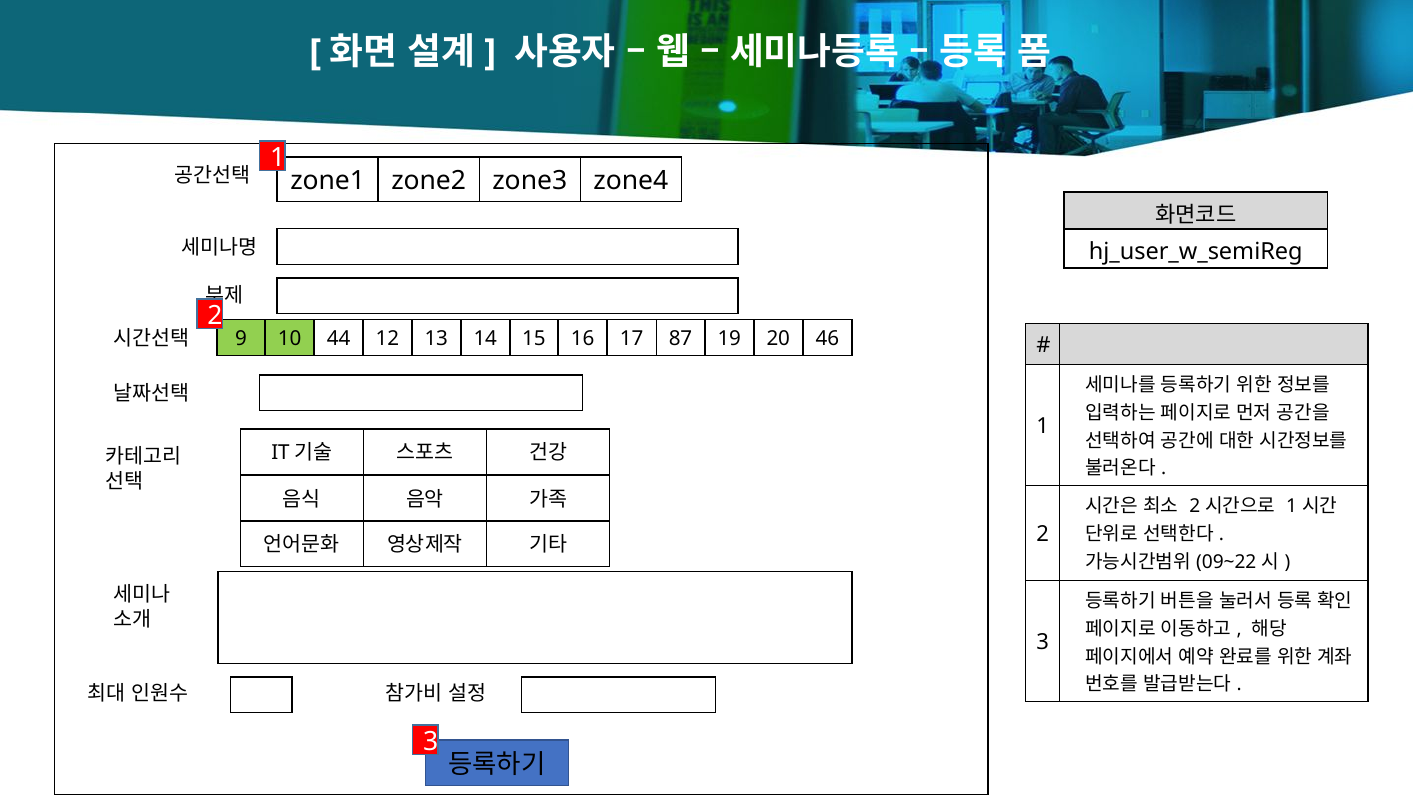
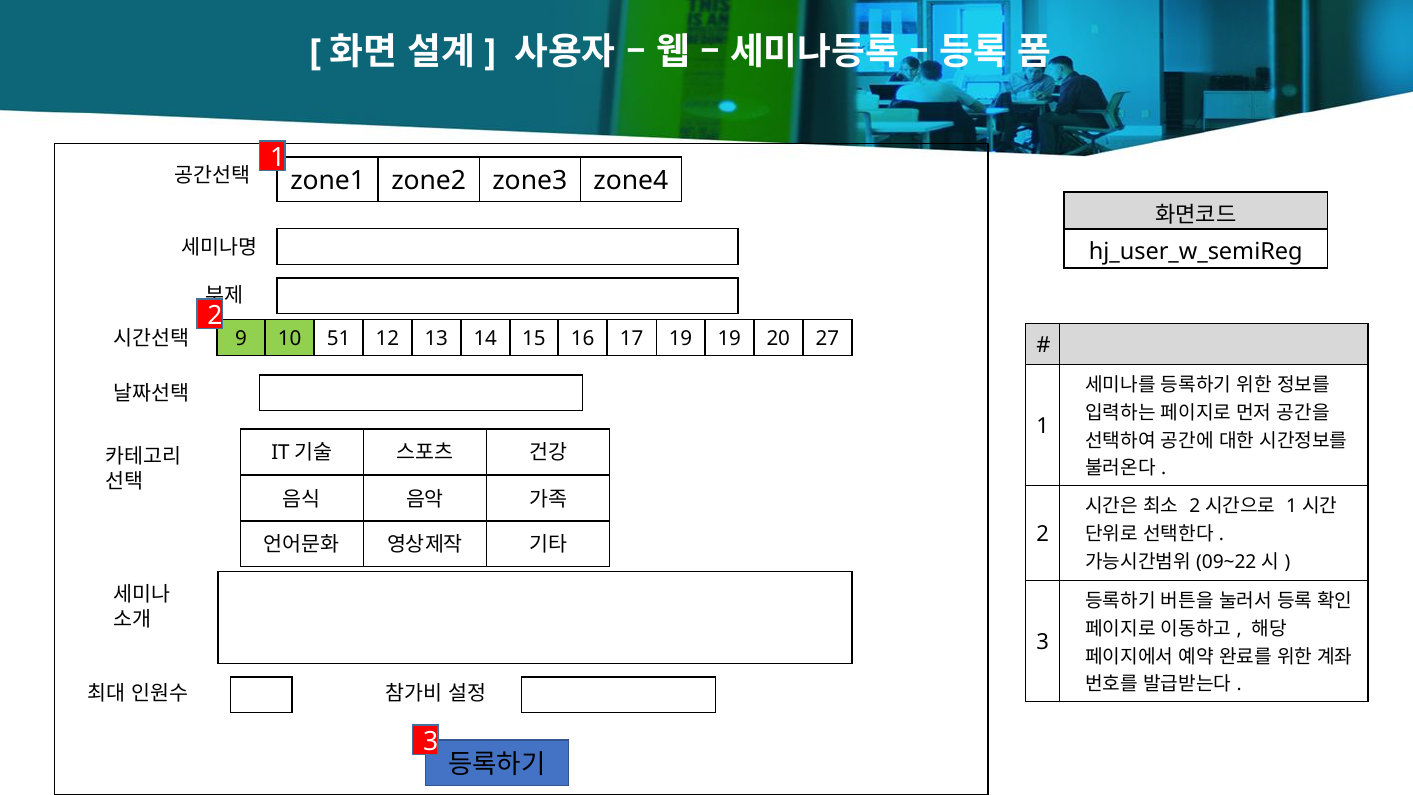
44: 44 -> 51
17 87: 87 -> 19
46: 46 -> 27
